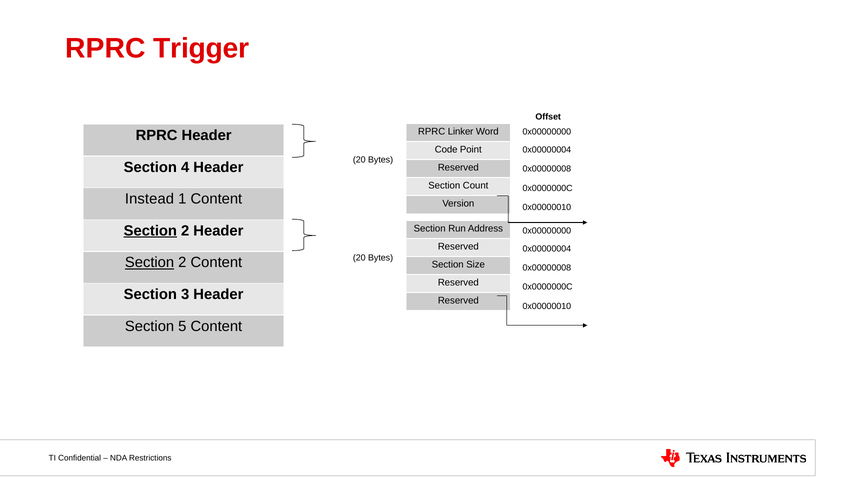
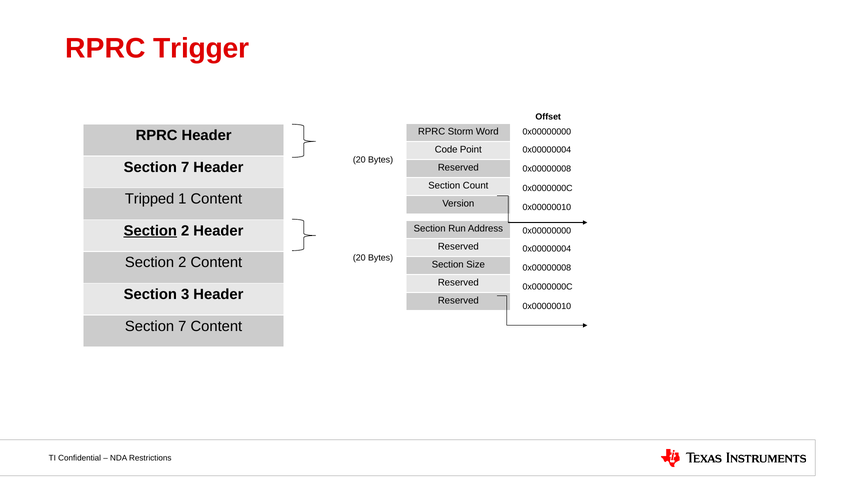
Linker: Linker -> Storm
4 at (185, 167): 4 -> 7
Instead: Instead -> Tripped
Section at (150, 263) underline: present -> none
5 at (182, 327): 5 -> 7
